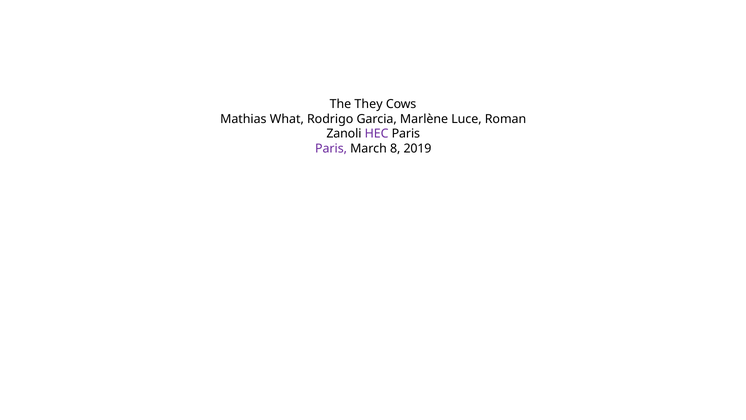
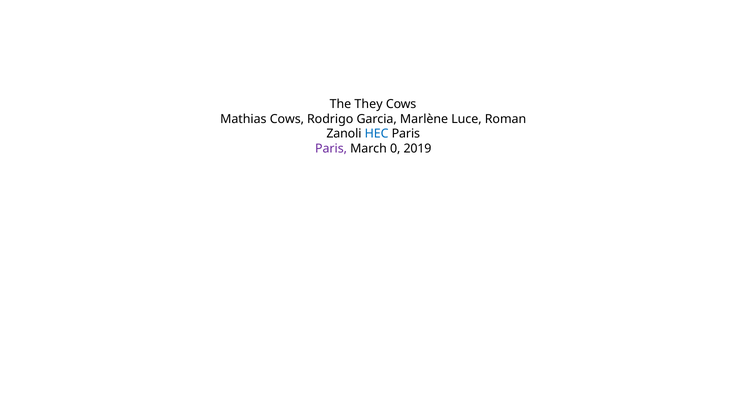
Mathias What: What -> Cows
HEC colour: purple -> blue
8: 8 -> 0
